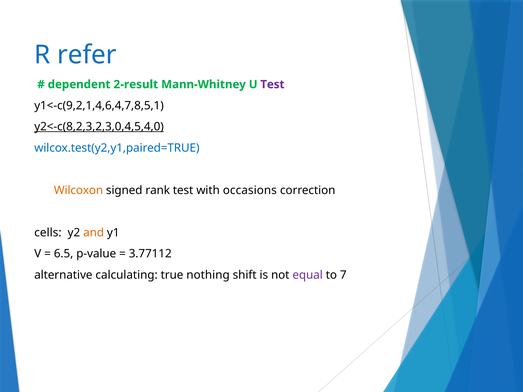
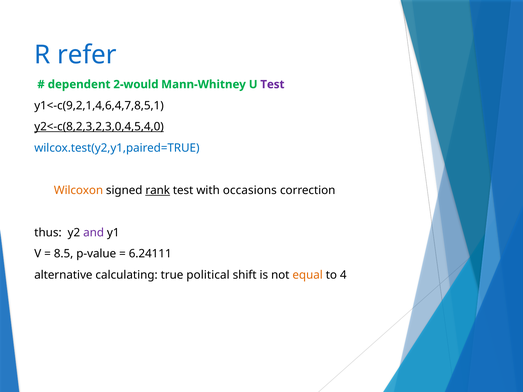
2-result: 2-result -> 2-would
rank underline: none -> present
cells: cells -> thus
and colour: orange -> purple
6.5: 6.5 -> 8.5
3.77112: 3.77112 -> 6.24111
nothing: nothing -> political
equal colour: purple -> orange
7: 7 -> 4
